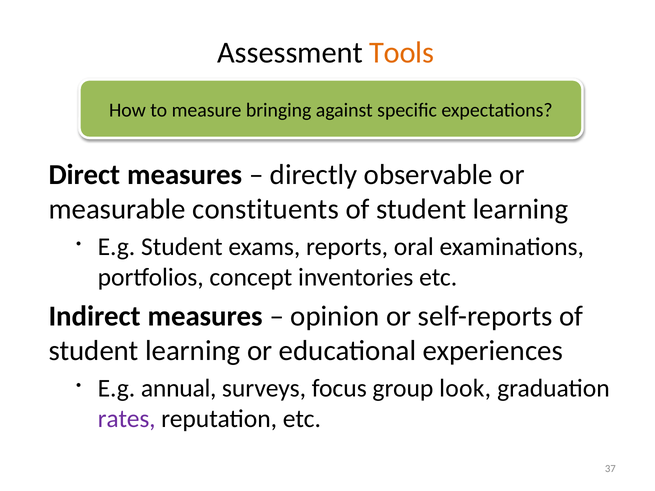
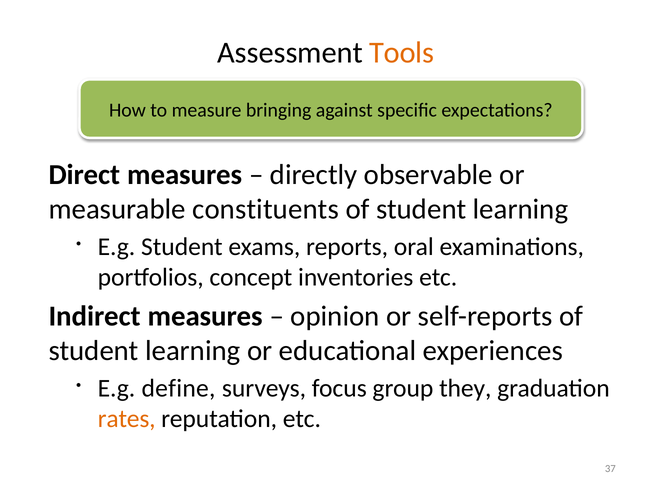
annual: annual -> define
look: look -> they
rates colour: purple -> orange
